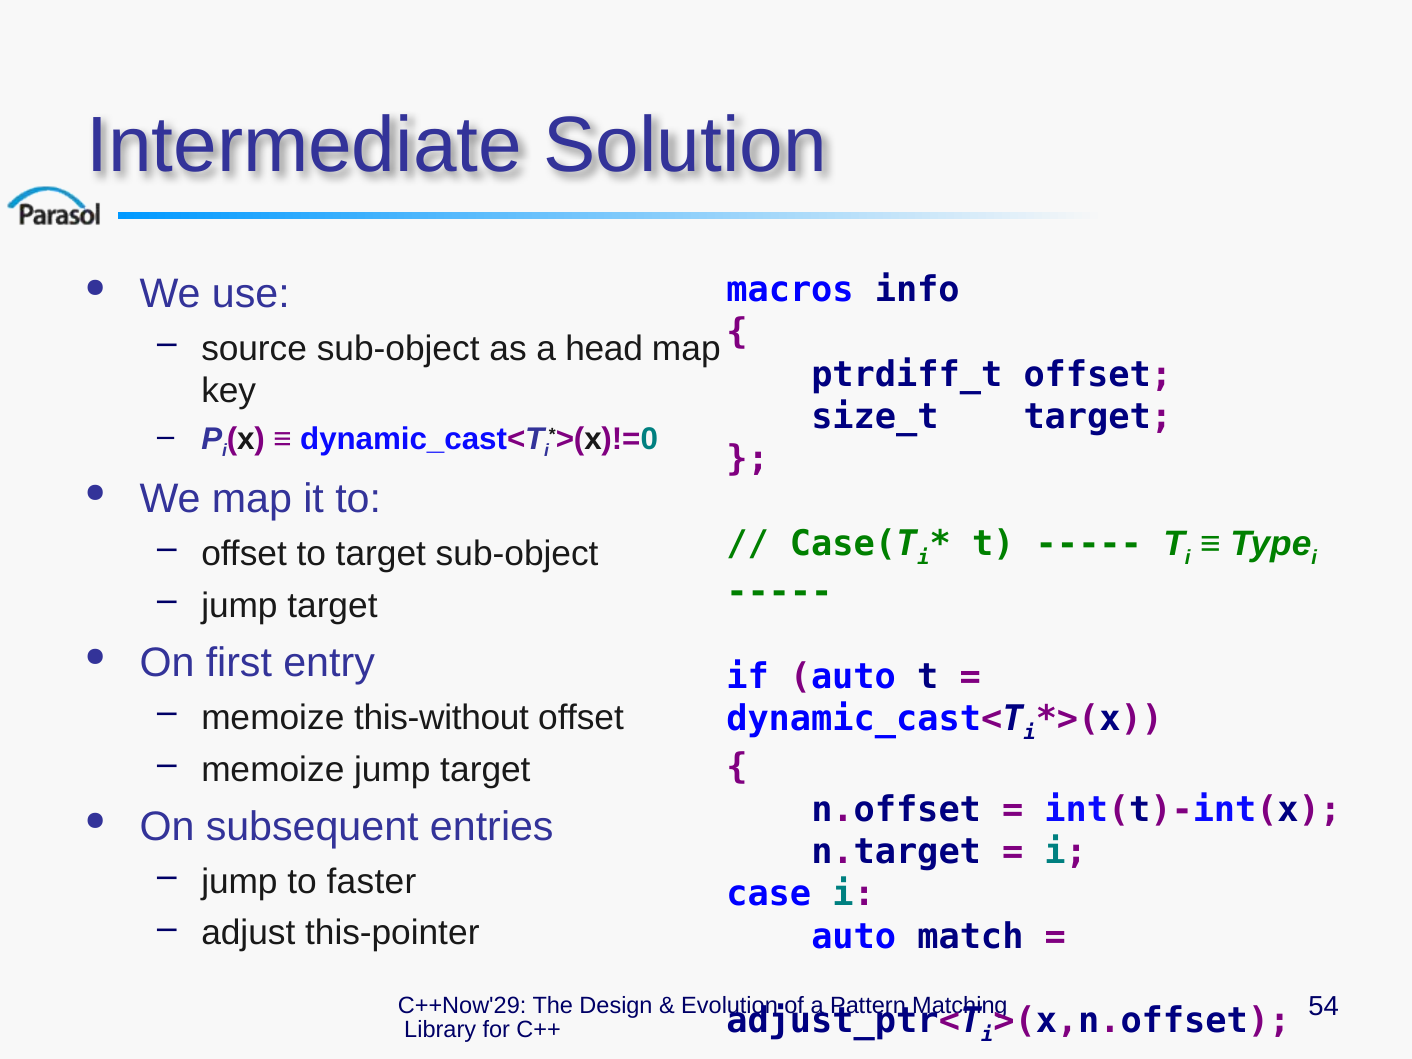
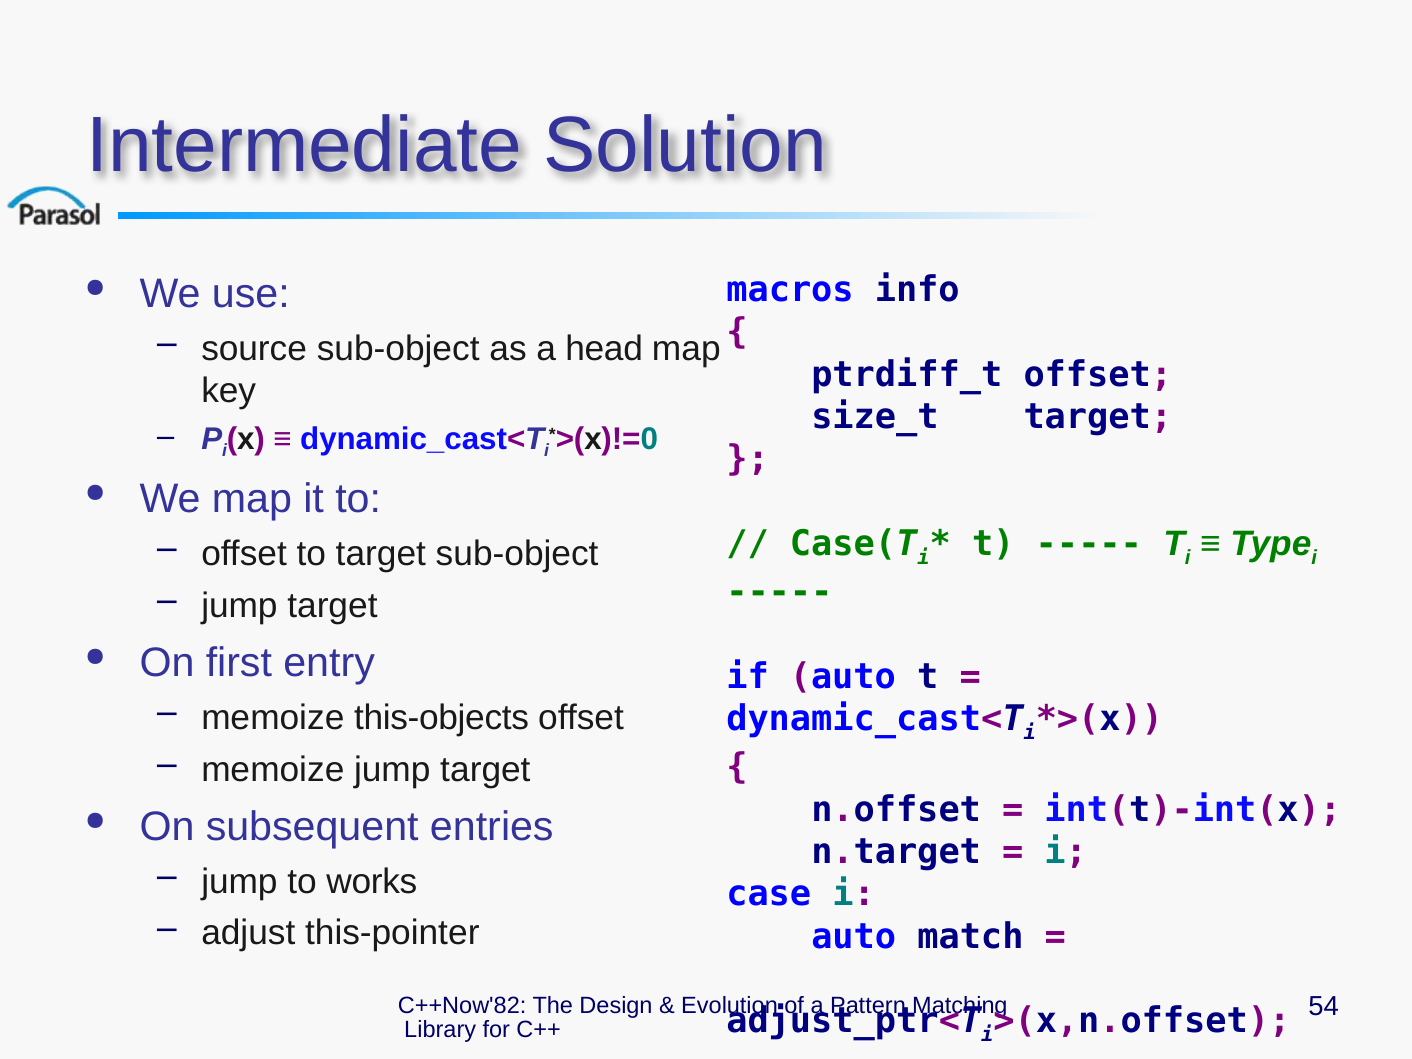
this-without: this-without -> this-objects
faster: faster -> works
C++Now'29: C++Now'29 -> C++Now'82
